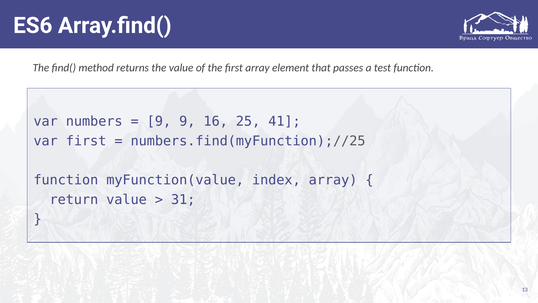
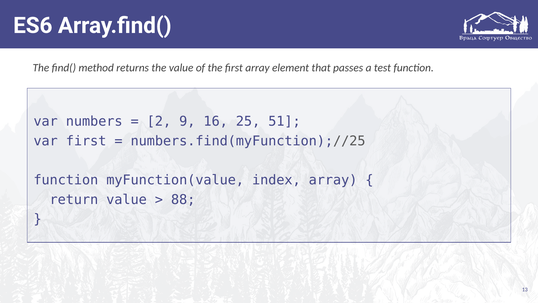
9 at (159, 121): 9 -> 2
41: 41 -> 51
31: 31 -> 88
